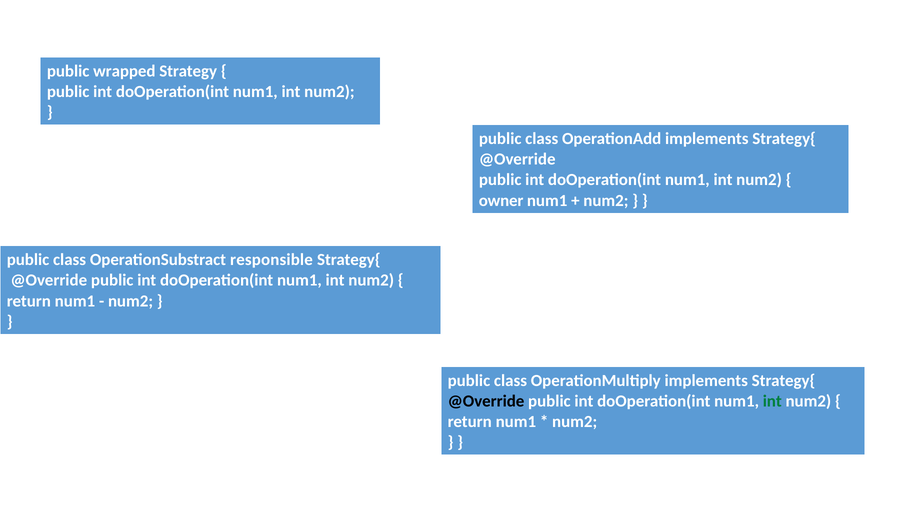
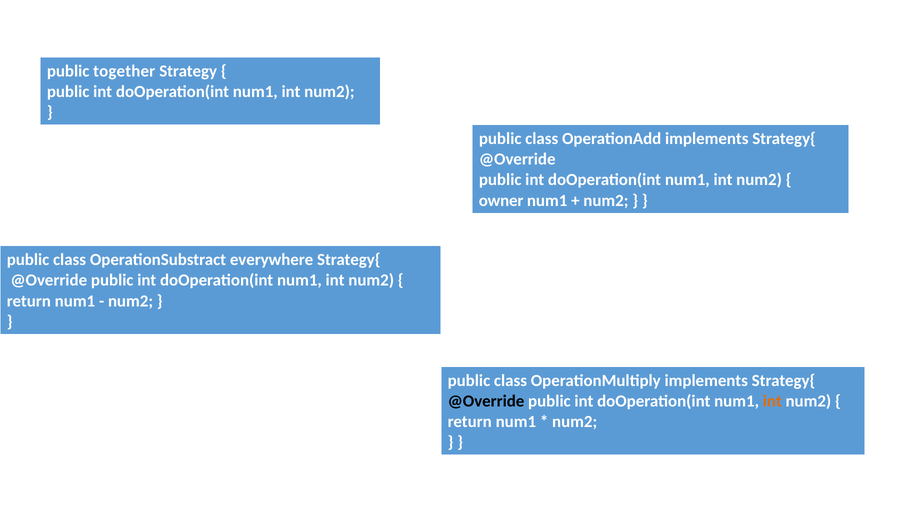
wrapped: wrapped -> together
responsible: responsible -> everywhere
int at (772, 401) colour: green -> orange
